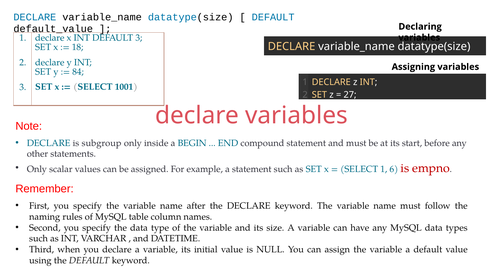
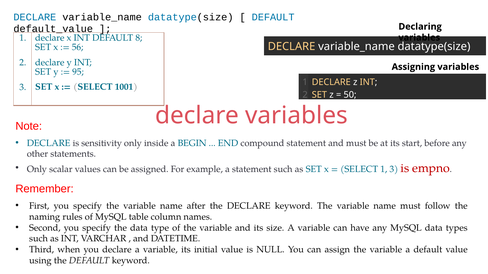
DEFAULT 3: 3 -> 8
18: 18 -> 56
84: 84 -> 95
27: 27 -> 50
subgroup: subgroup -> sensitivity
1 6: 6 -> 3
